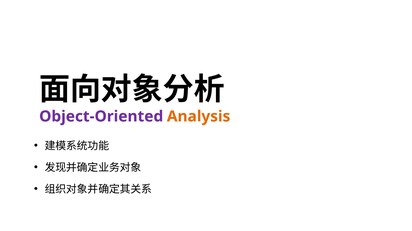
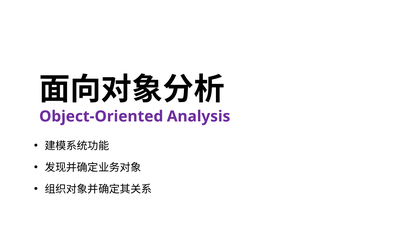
Analysis colour: orange -> purple
